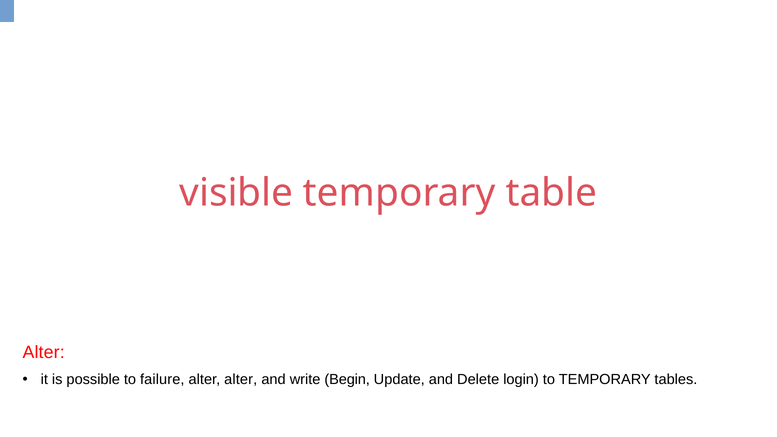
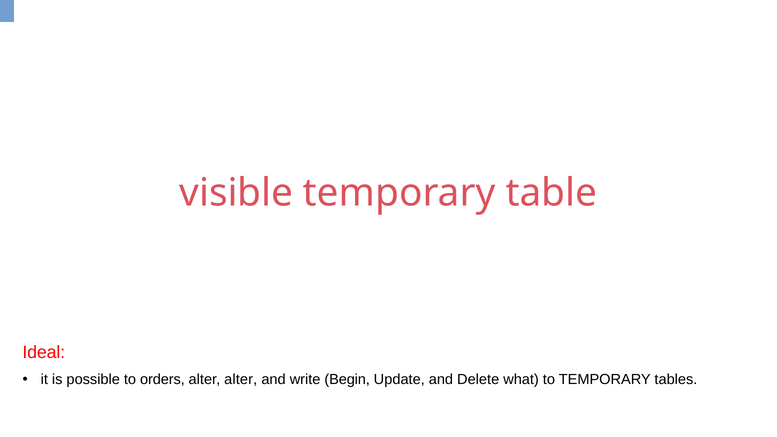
Alter at (44, 353): Alter -> Ideal
failure: failure -> orders
login: login -> what
